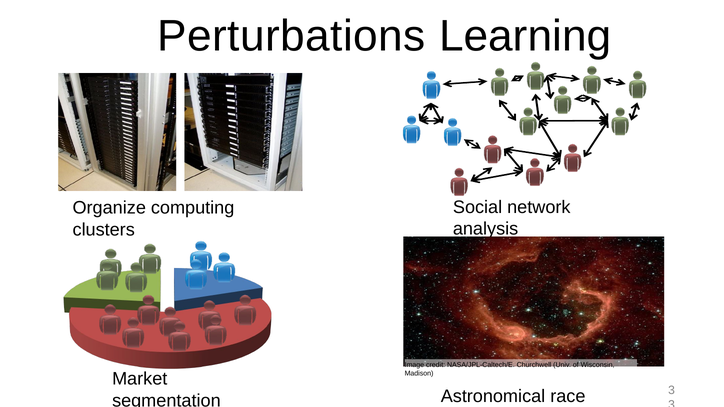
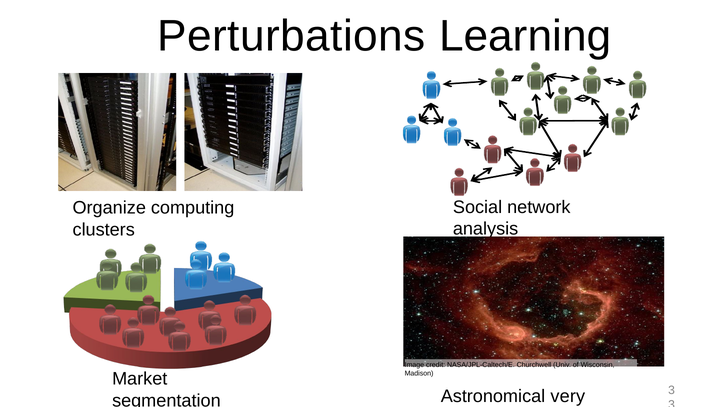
race: race -> very
